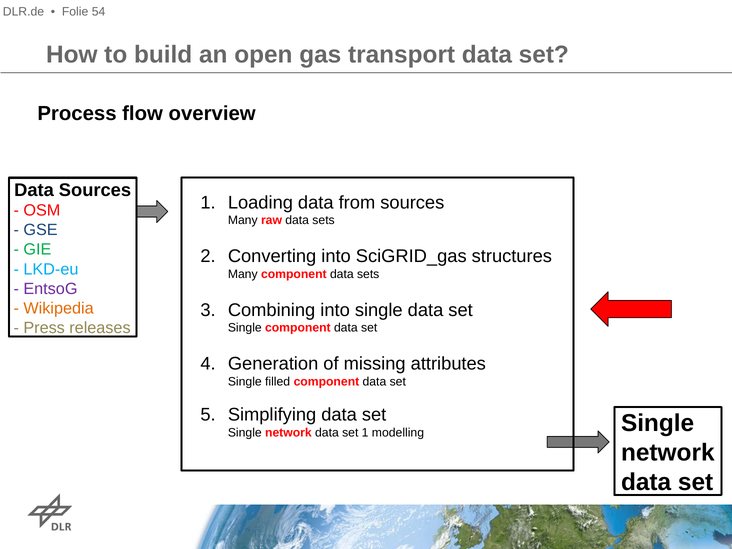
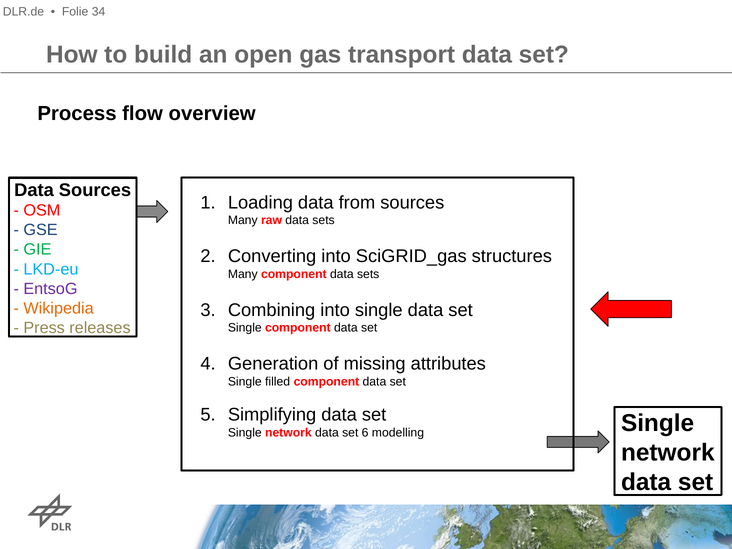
54: 54 -> 34
set 1: 1 -> 6
